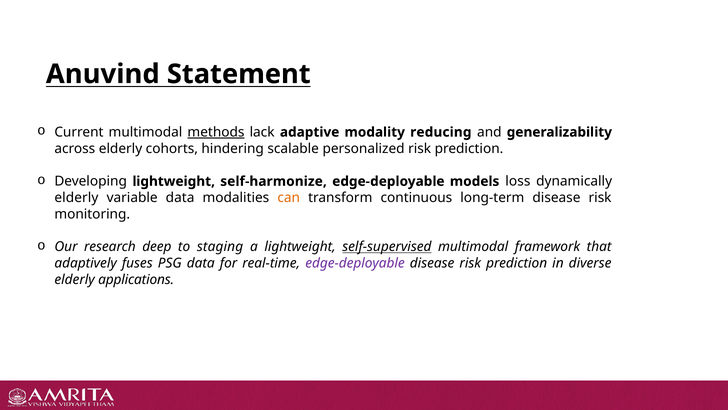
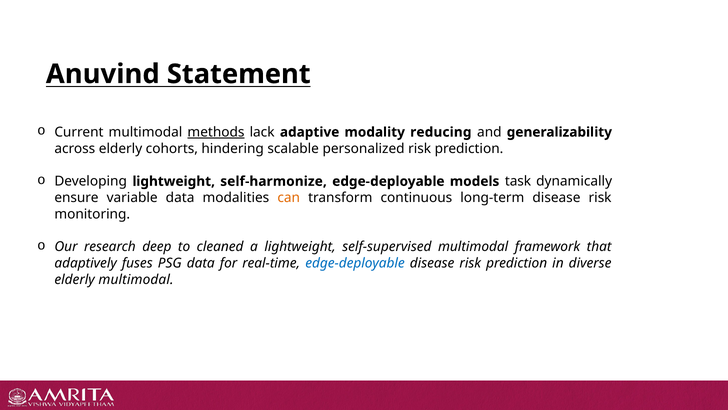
loss: loss -> task
elderly at (76, 198): elderly -> ensure
staging: staging -> cleaned
self-supervised underline: present -> none
edge-deployable at (355, 263) colour: purple -> blue
elderly applications: applications -> multimodal
